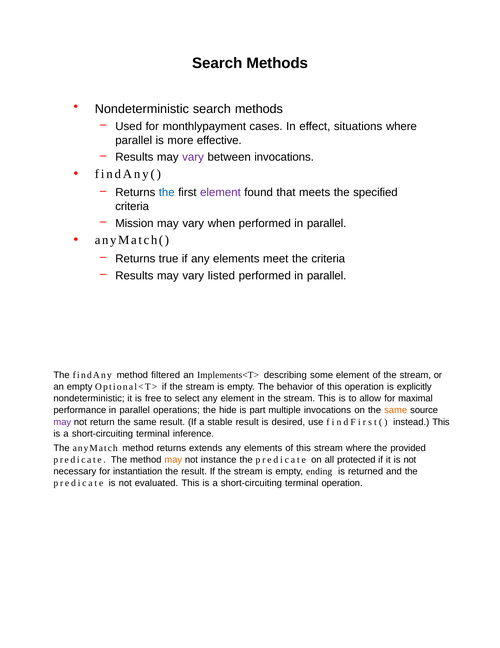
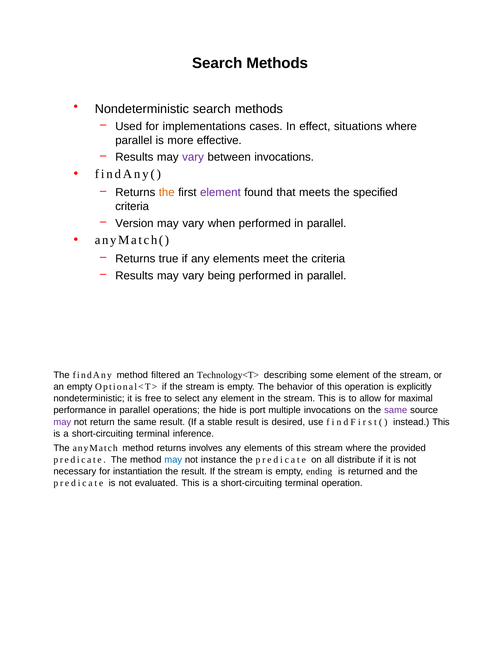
monthlypayment: monthlypayment -> implementations
the at (167, 192) colour: blue -> orange
Mission: Mission -> Version
listed: listed -> being
Implements<T>: Implements<T> -> Technology<T>
part: part -> port
same at (396, 410) colour: orange -> purple
extends: extends -> involves
may at (173, 459) colour: orange -> blue
protected: protected -> distribute
